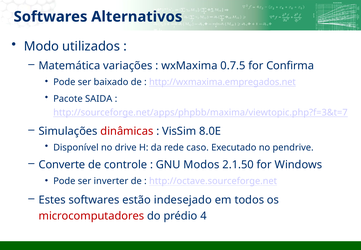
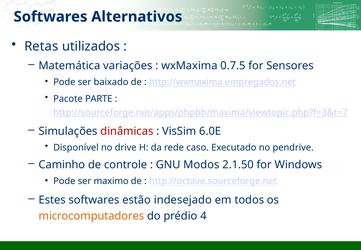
Modo: Modo -> Retas
Confirma: Confirma -> Sensores
SAIDA: SAIDA -> PARTE
8.0E: 8.0E -> 6.0E
Converte: Converte -> Caminho
inverter: inverter -> maximo
microcomputadores colour: red -> orange
